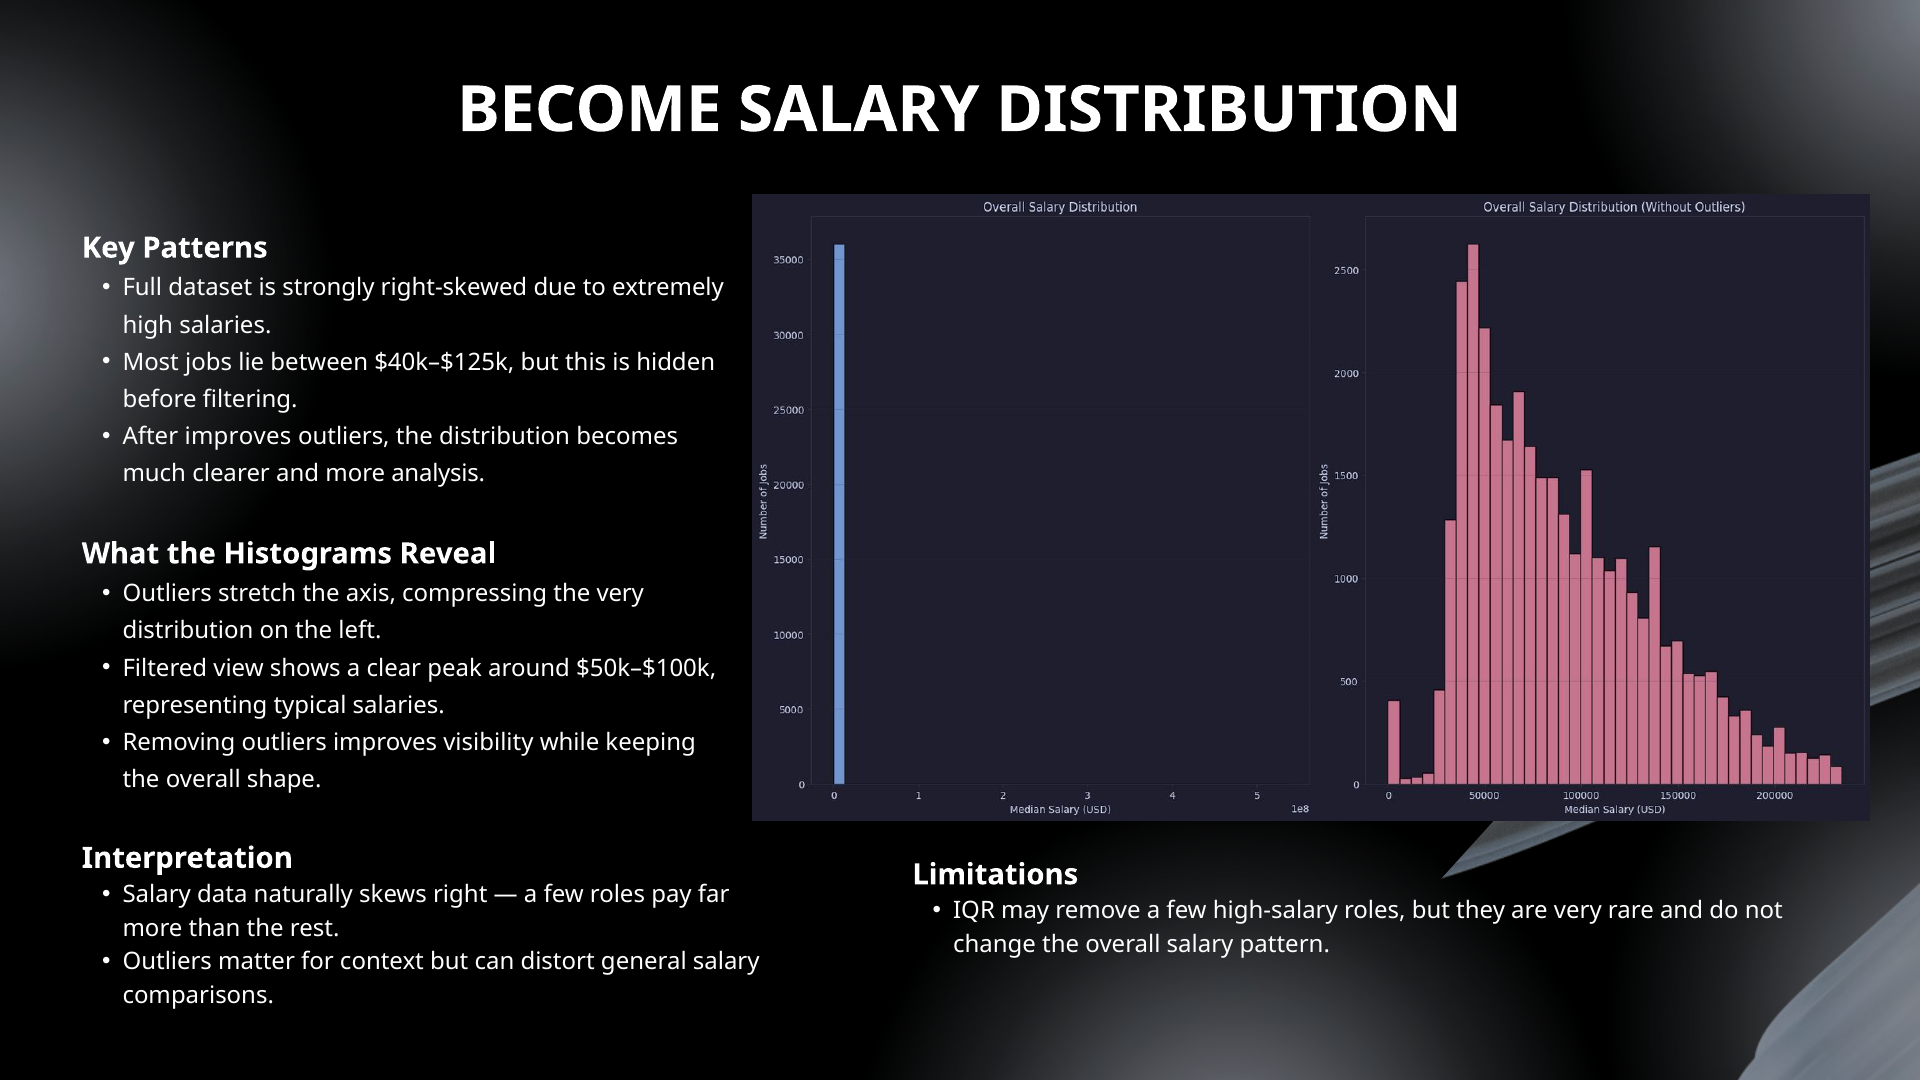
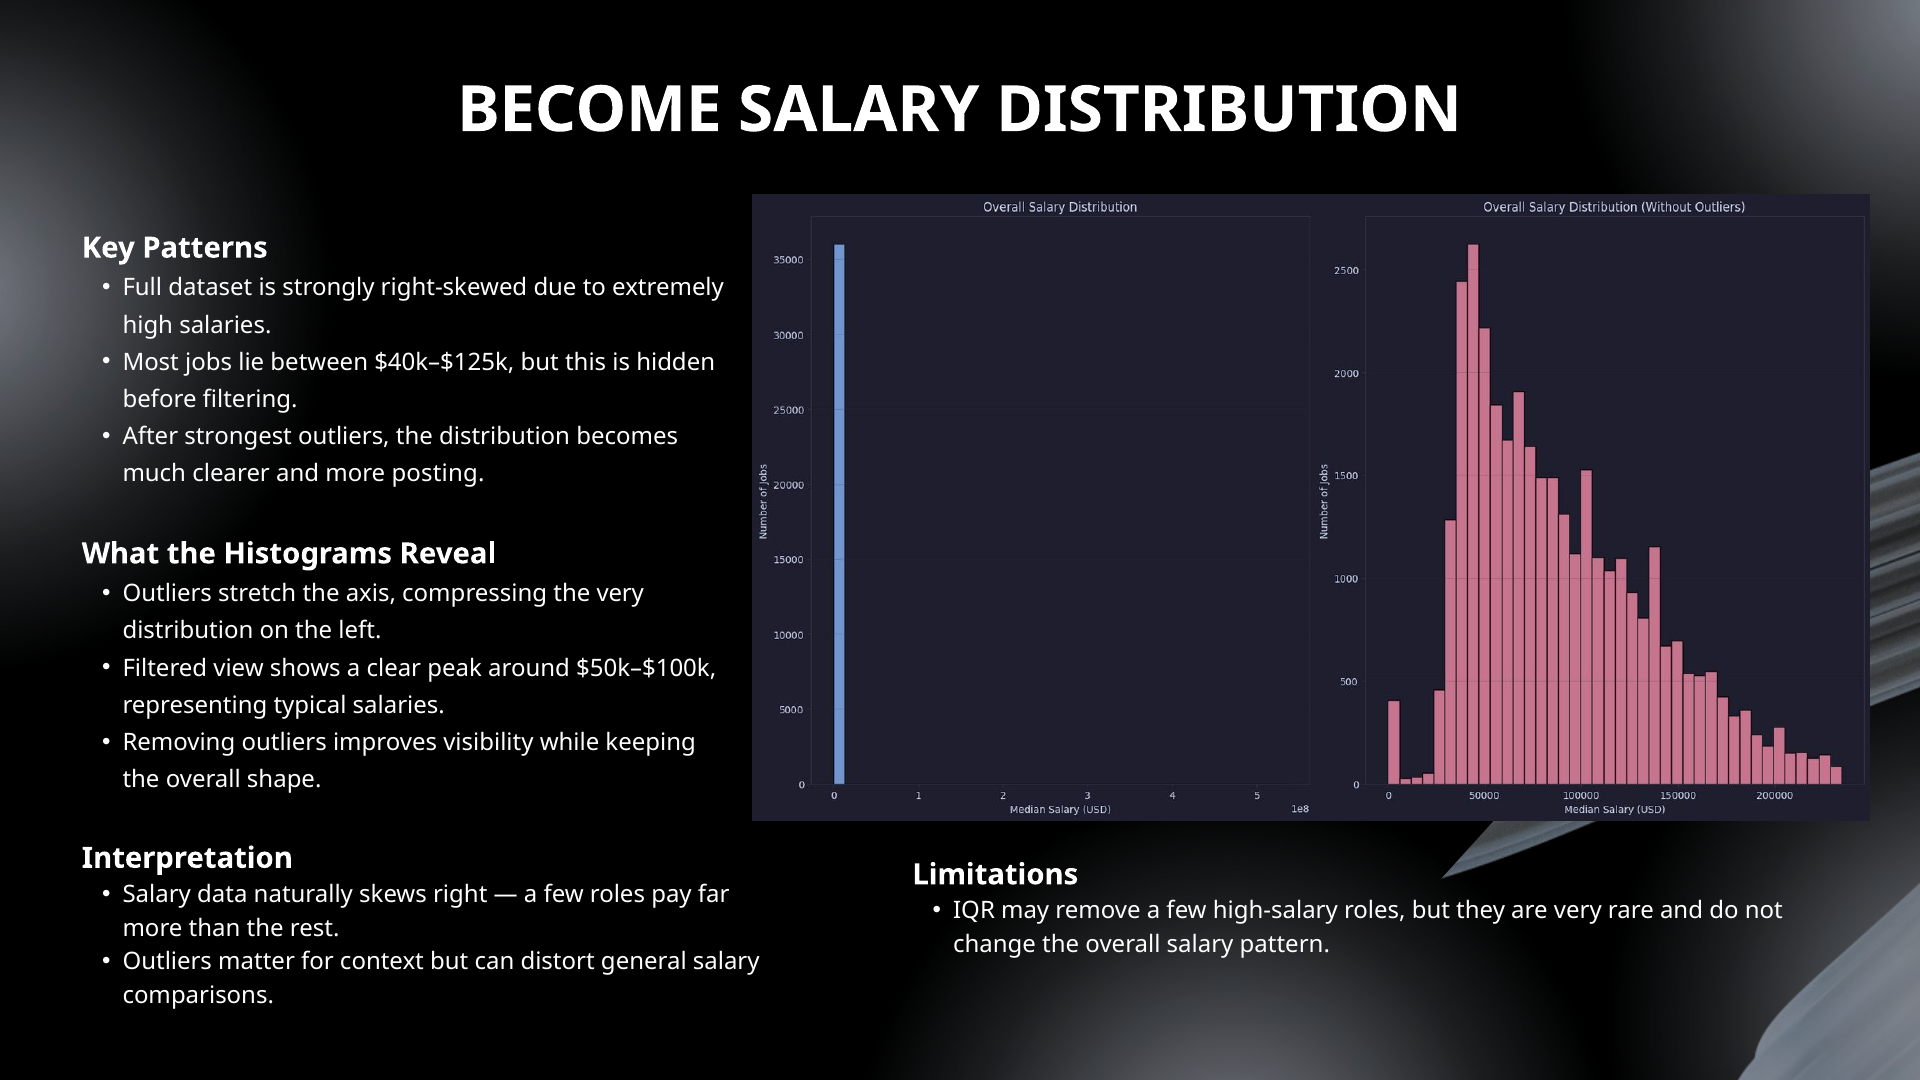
After improves: improves -> strongest
analysis: analysis -> posting
